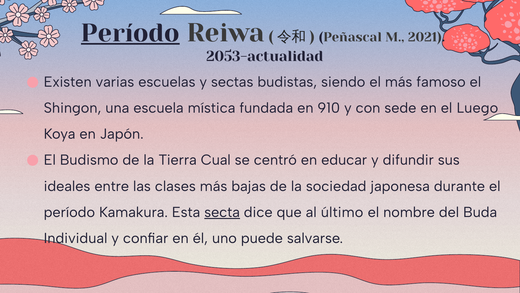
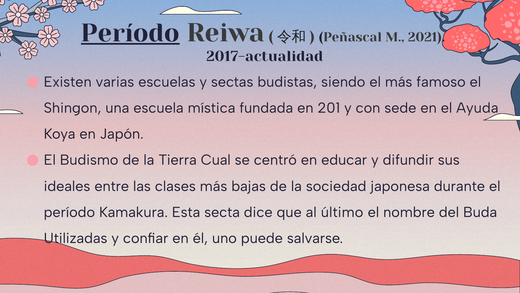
2053-actualidad: 2053-actualidad -> 2017-actualidad
910: 910 -> 201
Luego: Luego -> Ayuda
secta underline: present -> none
Individual: Individual -> Utilizadas
